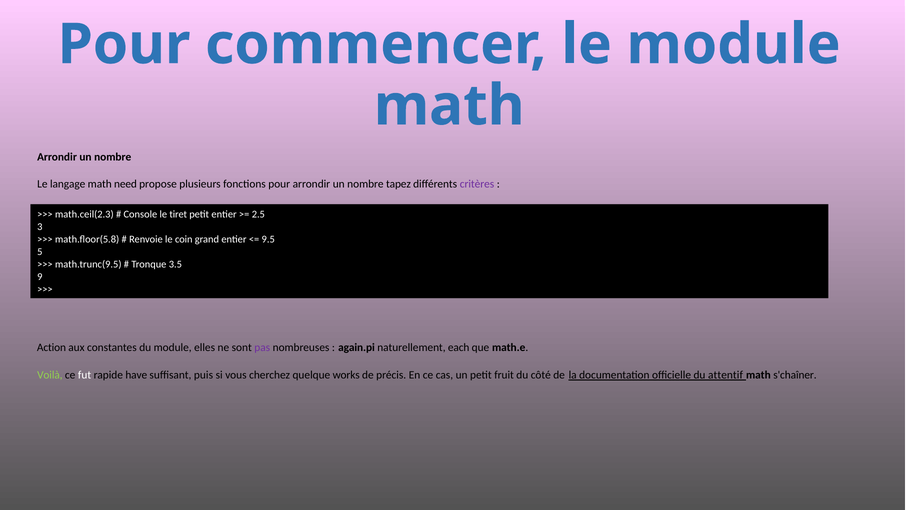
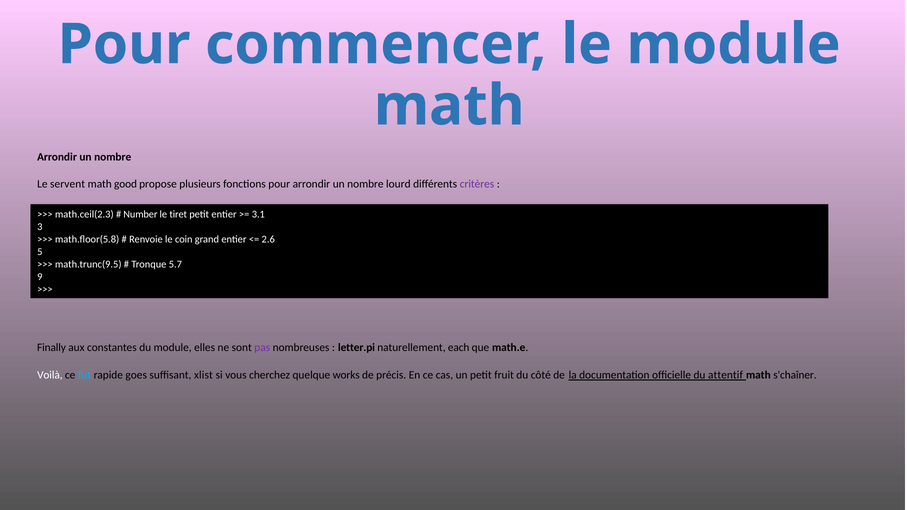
langage: langage -> servent
need: need -> good
tapez: tapez -> lourd
Console: Console -> Number
2.5: 2.5 -> 3.1
9.5: 9.5 -> 2.6
3.5: 3.5 -> 5.7
Action: Action -> Finally
again.pi: again.pi -> letter.pi
Voilà colour: light green -> white
fut colour: white -> light blue
have: have -> goes
puis: puis -> xlist
